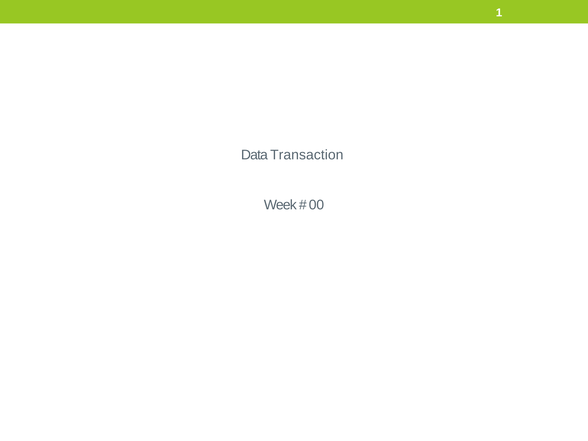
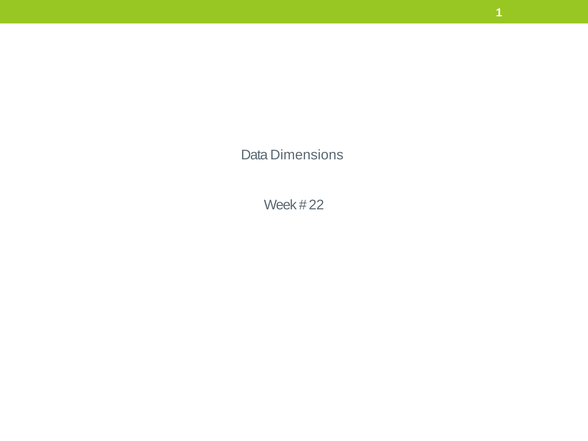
Transaction: Transaction -> Dimensions
00: 00 -> 22
